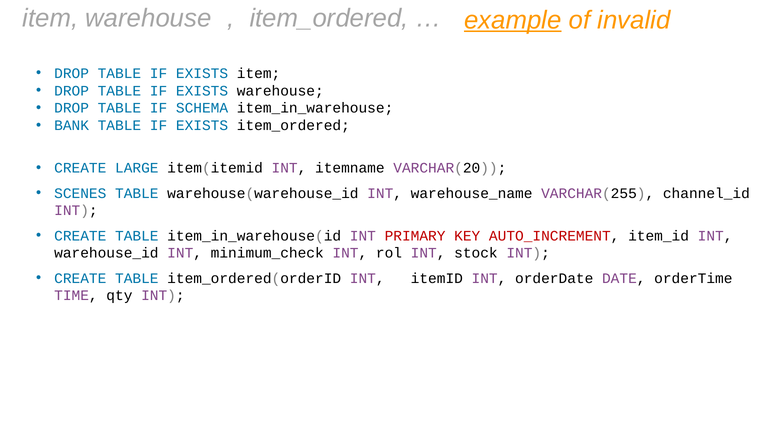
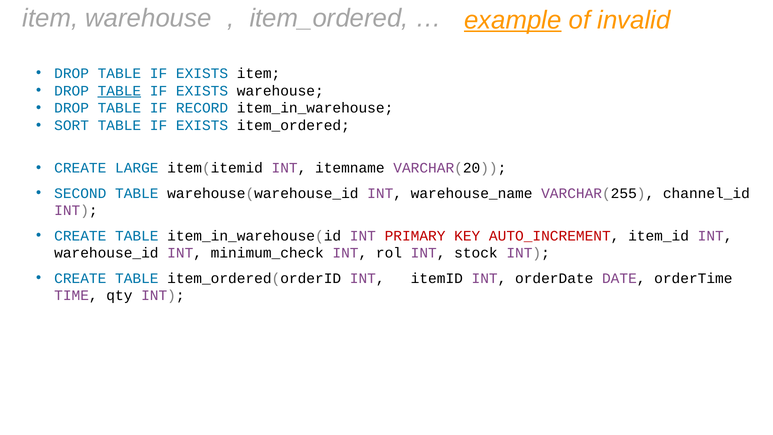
TABLE at (119, 91) underline: none -> present
SCHEMA: SCHEMA -> RECORD
BANK: BANK -> SORT
SCENES: SCENES -> SECOND
